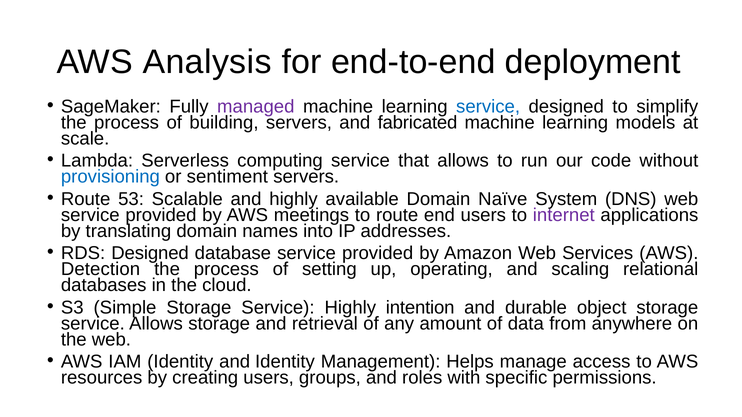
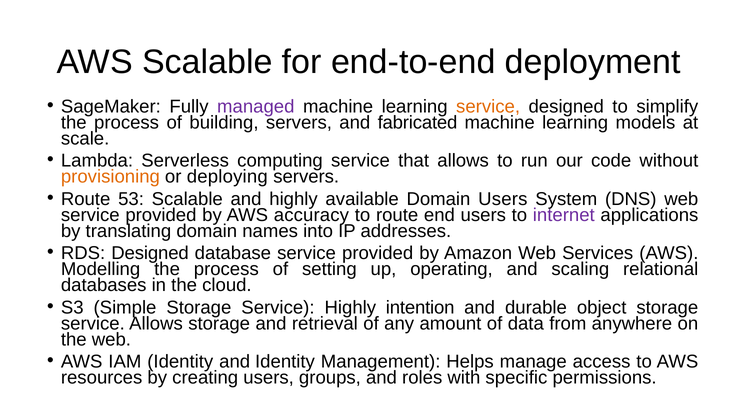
AWS Analysis: Analysis -> Scalable
service at (488, 107) colour: blue -> orange
provisioning colour: blue -> orange
sentiment: sentiment -> deploying
Domain Naïve: Naïve -> Users
meetings: meetings -> accuracy
Detection: Detection -> Modelling
